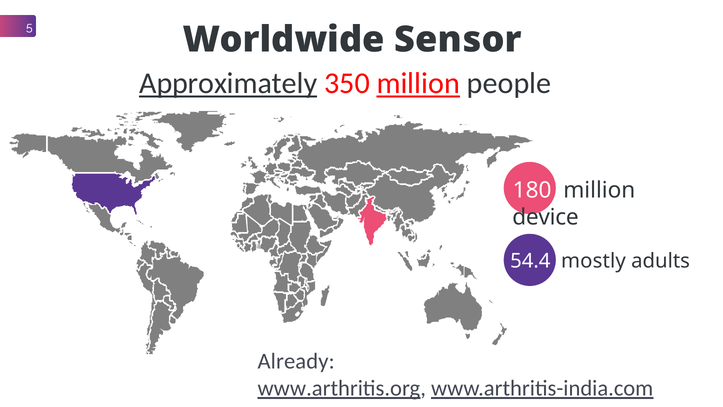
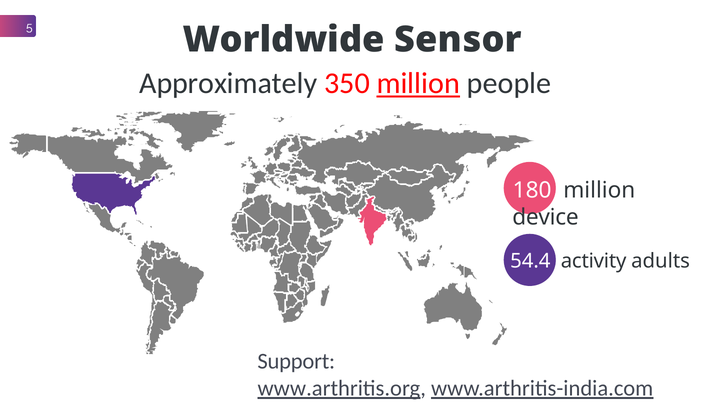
Approximately underline: present -> none
mostly: mostly -> activity
Already: Already -> Support
